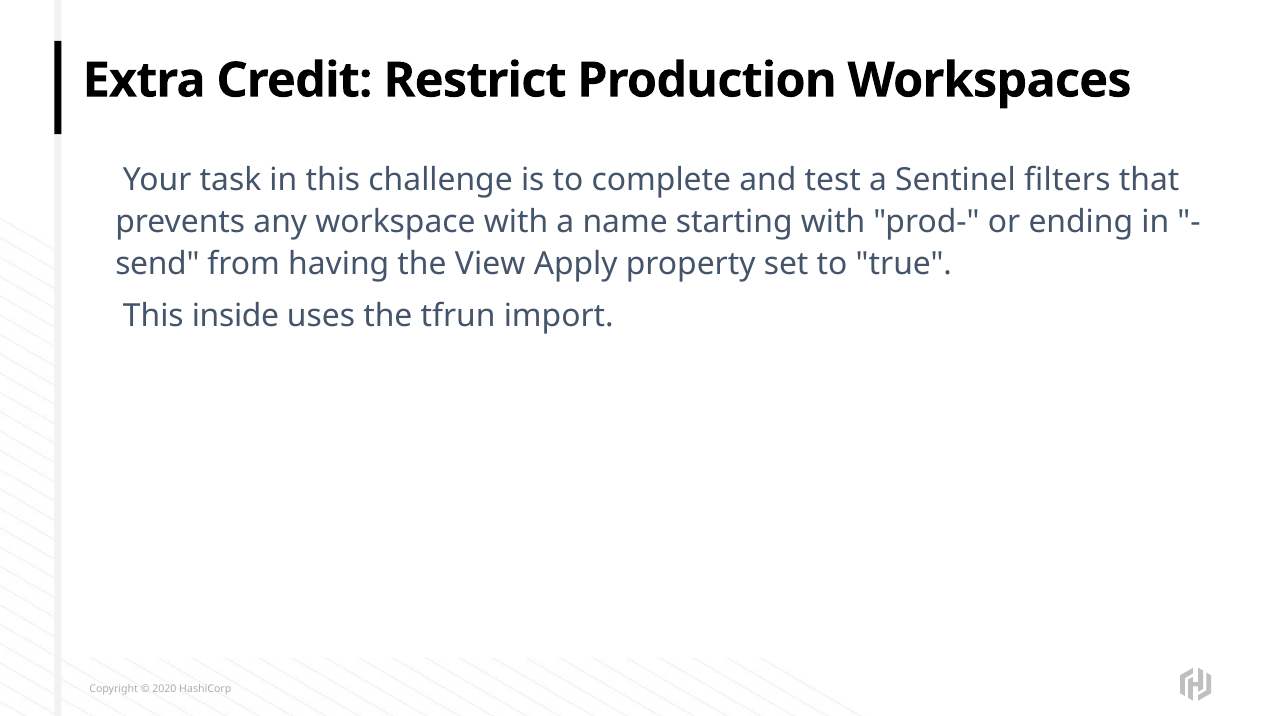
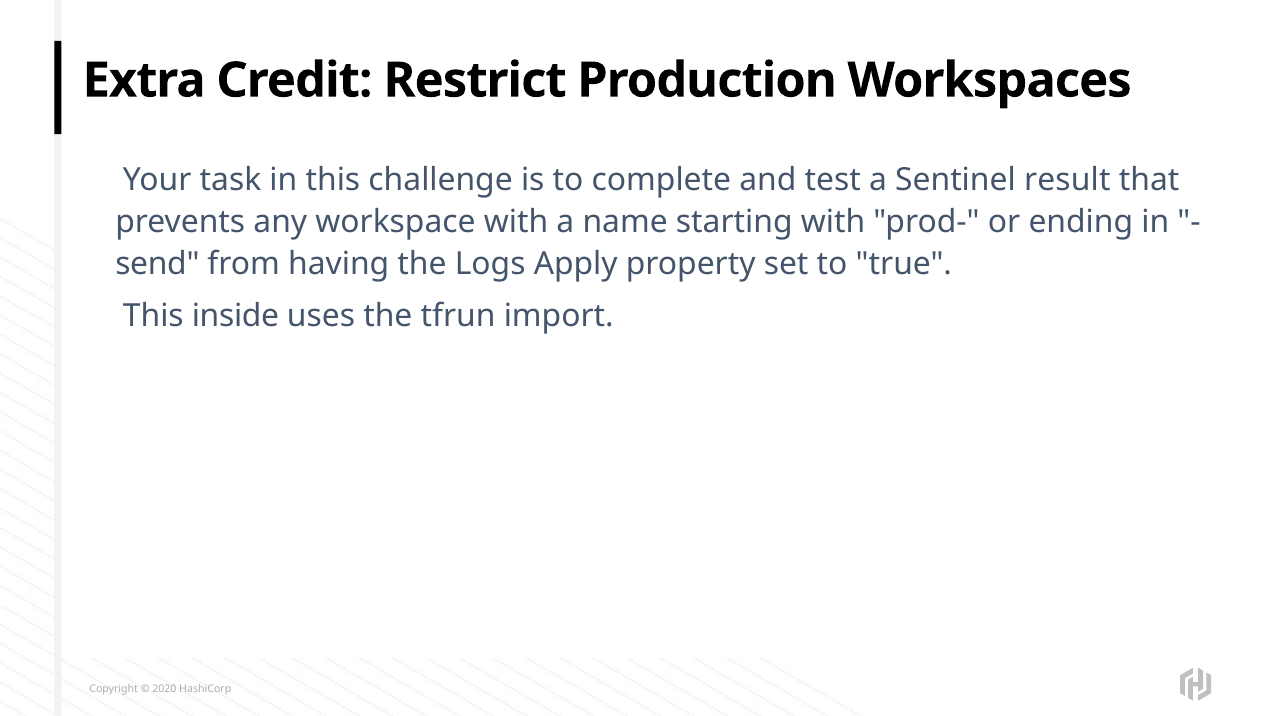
filters: filters -> result
View: View -> Logs
